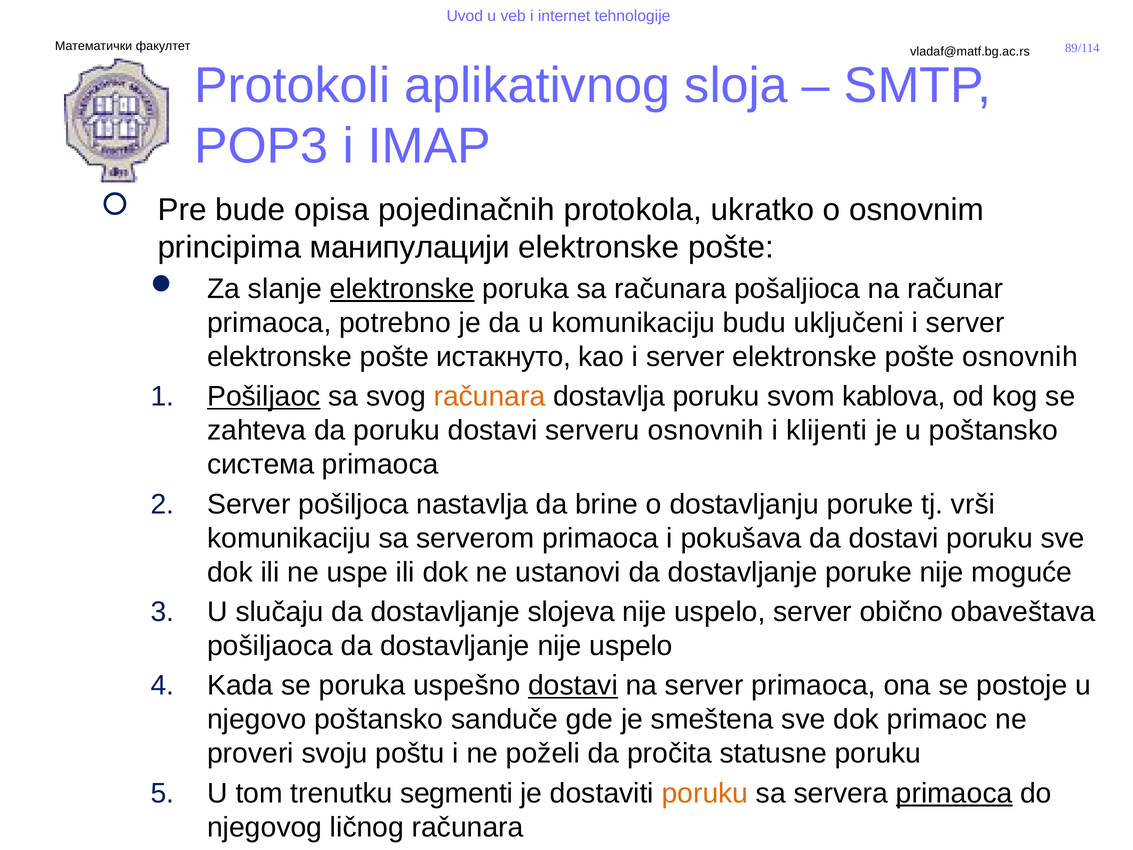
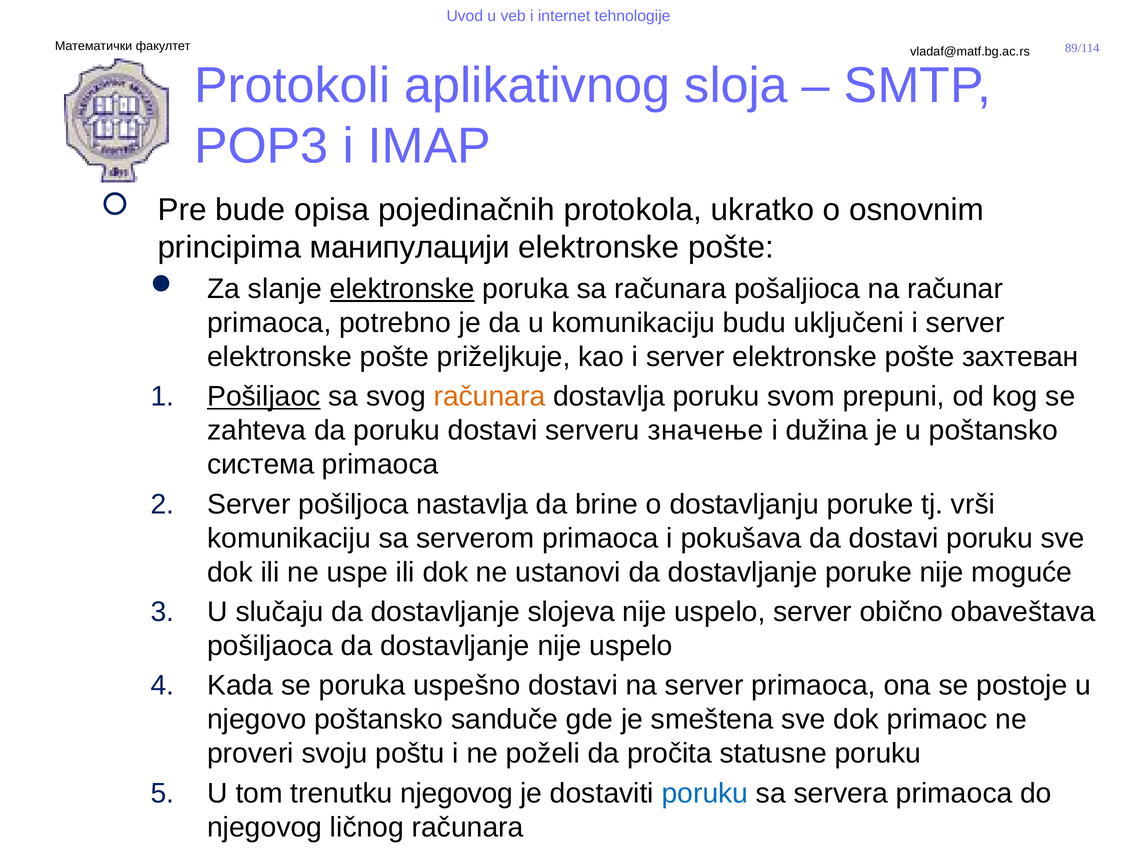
истакнуто: истакнуто -> priželjkuje
pošte osnovnih: osnovnih -> захтеван
kablova: kablova -> prepuni
serveru osnovnih: osnovnih -> значење
klijenti: klijenti -> dužina
dostavi at (573, 685) underline: present -> none
trenutku segmenti: segmenti -> njegovog
poruku at (705, 793) colour: orange -> blue
primaoca at (954, 793) underline: present -> none
